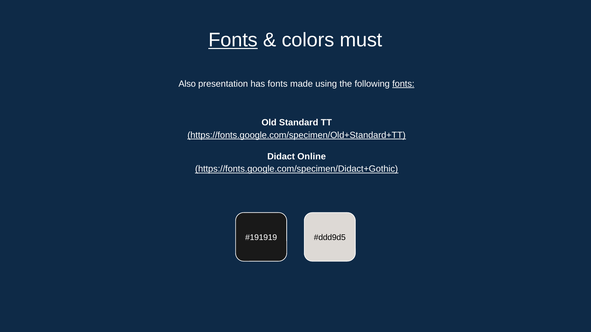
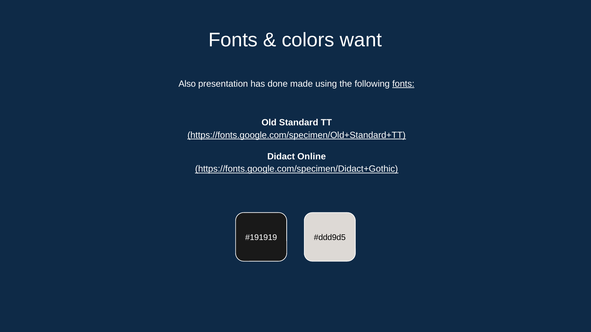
Fonts at (233, 40) underline: present -> none
must: must -> want
has fonts: fonts -> done
